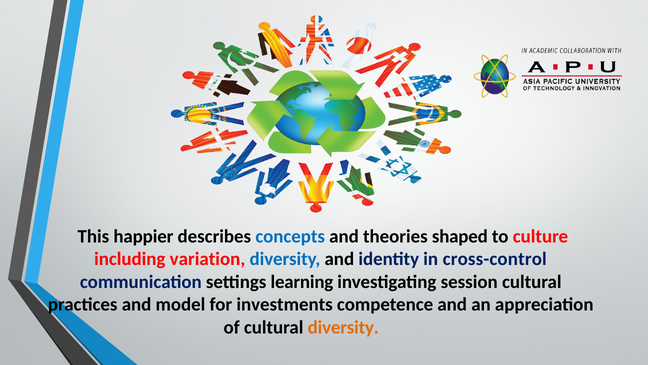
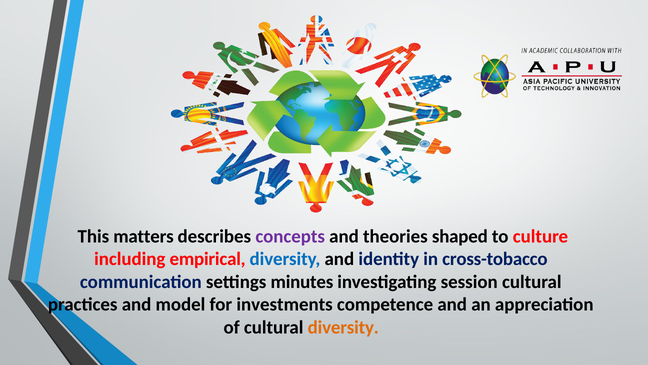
happier: happier -> matters
concepts colour: blue -> purple
variation: variation -> empirical
cross-control: cross-control -> cross-tobacco
learning: learning -> minutes
